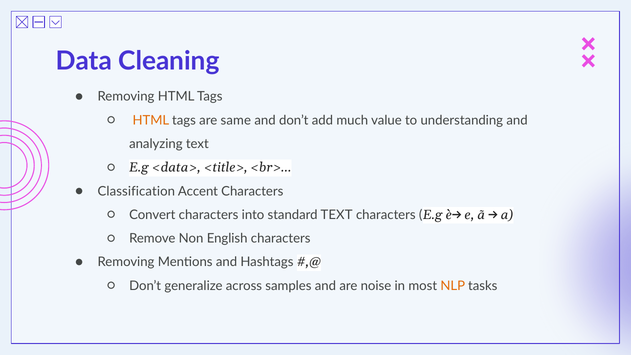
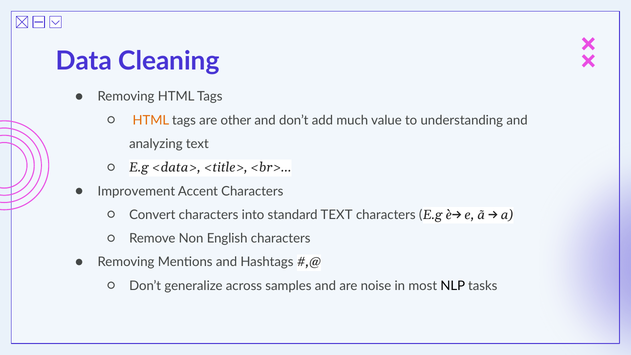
same: same -> other
Classification: Classification -> Improvement
NLP colour: orange -> black
